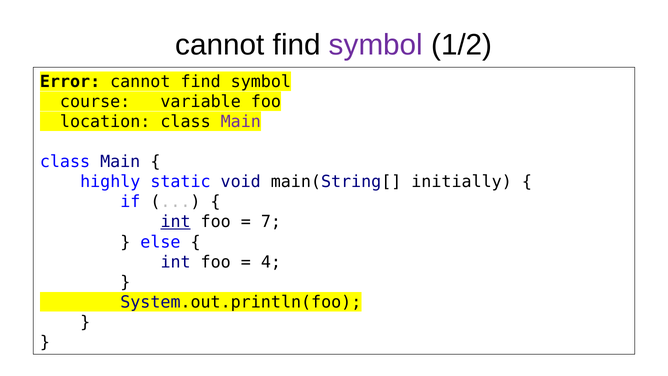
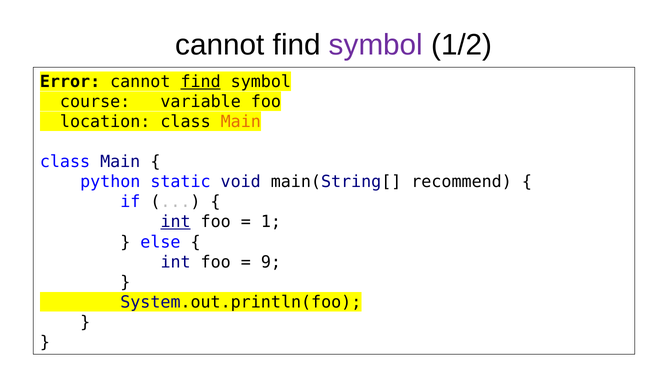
find at (201, 82) underline: none -> present
Main at (241, 122) colour: purple -> orange
highly: highly -> python
initially: initially -> recommend
7: 7 -> 1
4: 4 -> 9
